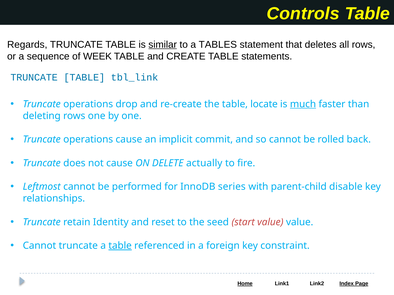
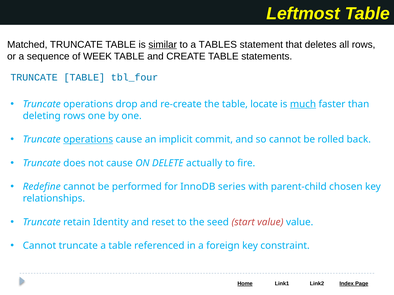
Controls: Controls -> Leftmost
Regards: Regards -> Matched
tbl_link: tbl_link -> tbl_four
operations at (88, 140) underline: none -> present
Leftmost: Leftmost -> Redefine
disable: disable -> chosen
table at (120, 246) underline: present -> none
